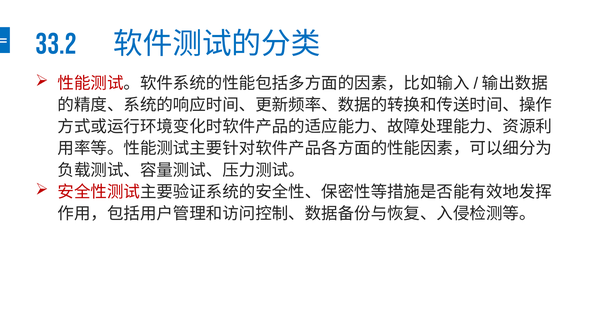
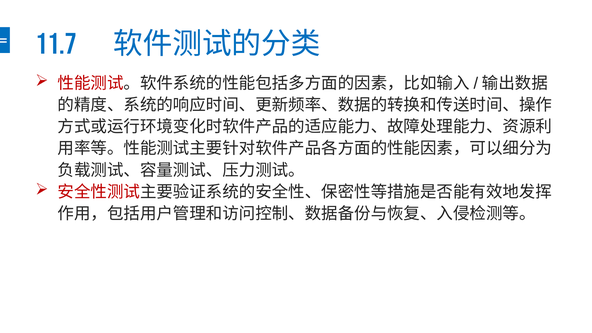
33.2: 33.2 -> 11.7
